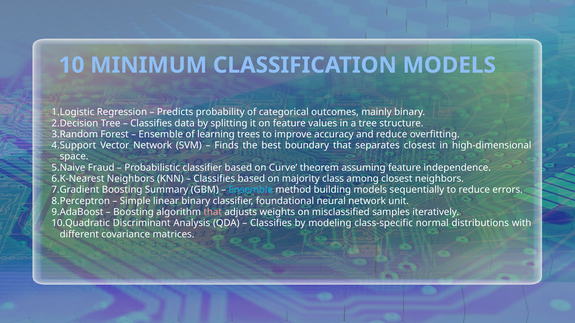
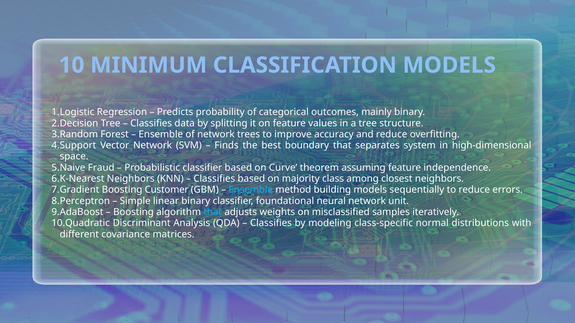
of learning: learning -> network
separates closest: closest -> system
Summary: Summary -> Customer
that at (213, 212) colour: pink -> light blue
